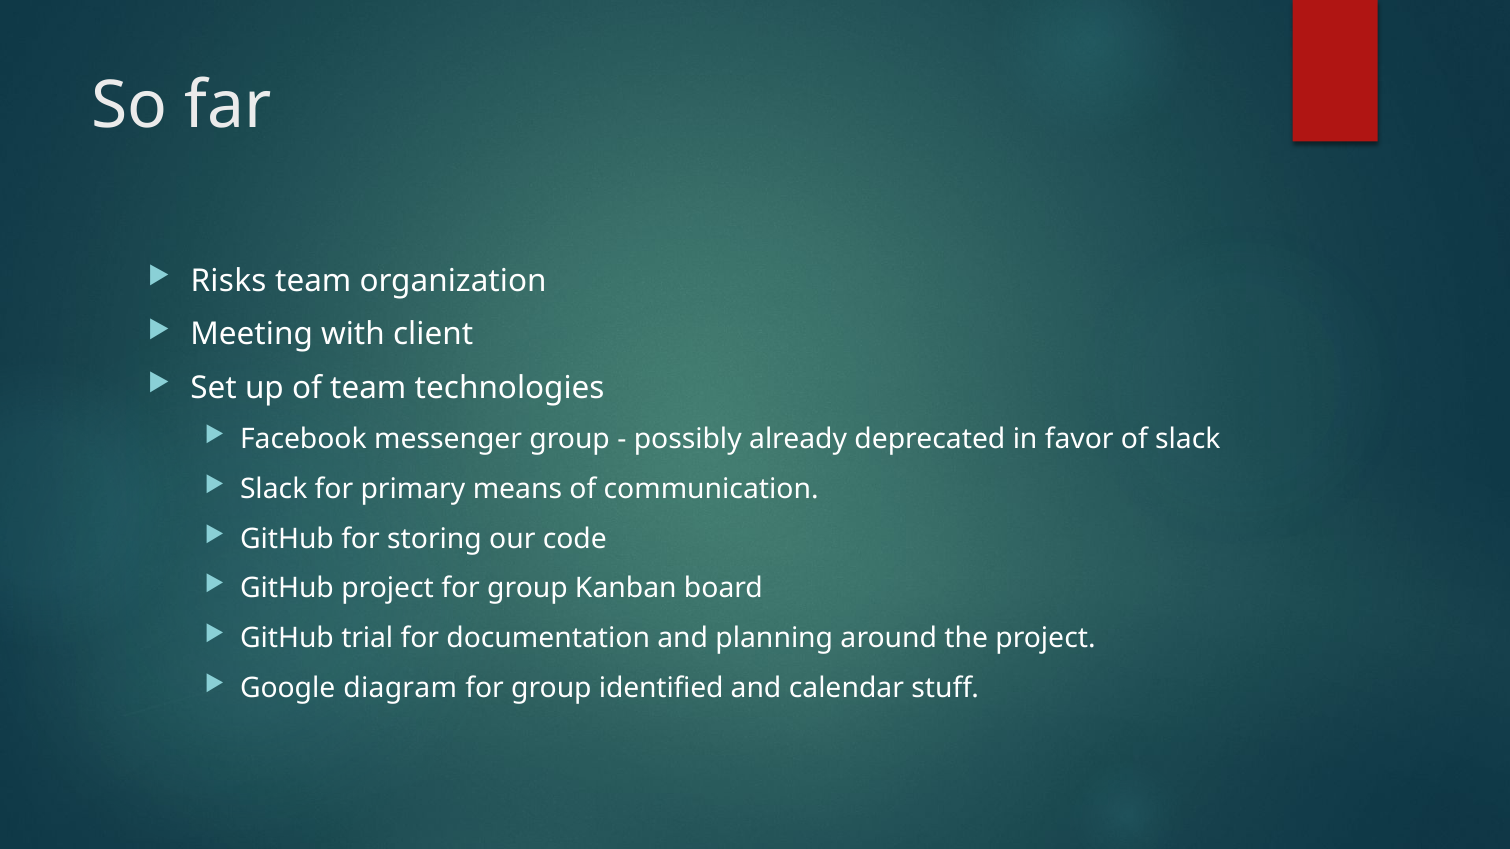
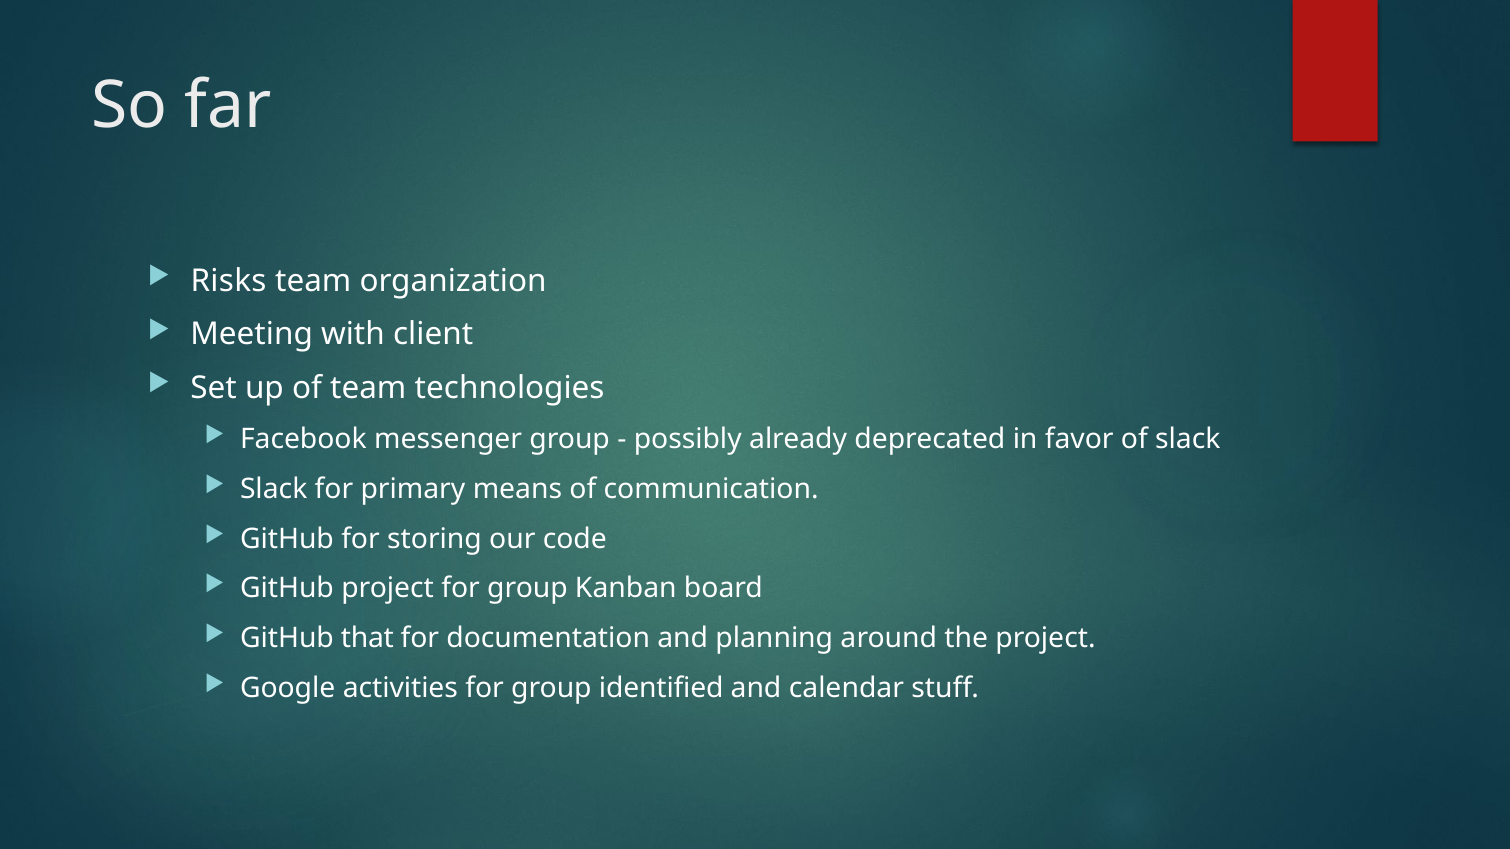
trial: trial -> that
diagram: diagram -> activities
